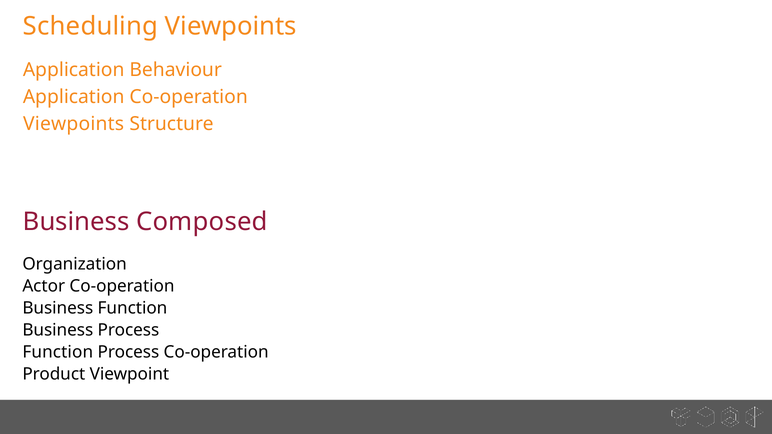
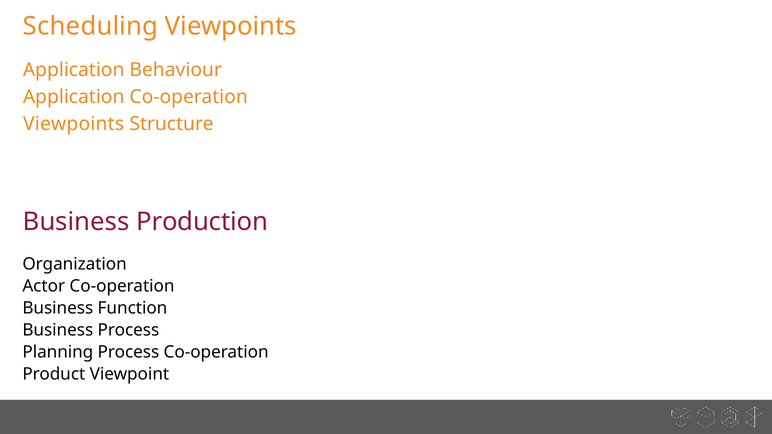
Composed: Composed -> Production
Function at (58, 352): Function -> Planning
